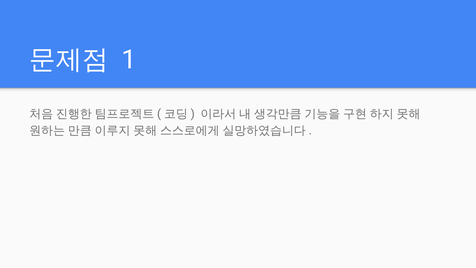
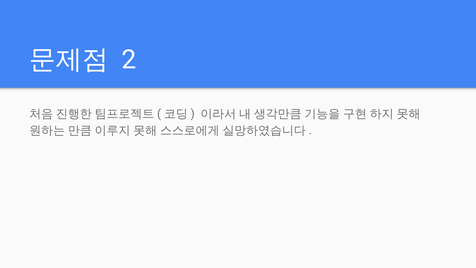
1: 1 -> 2
